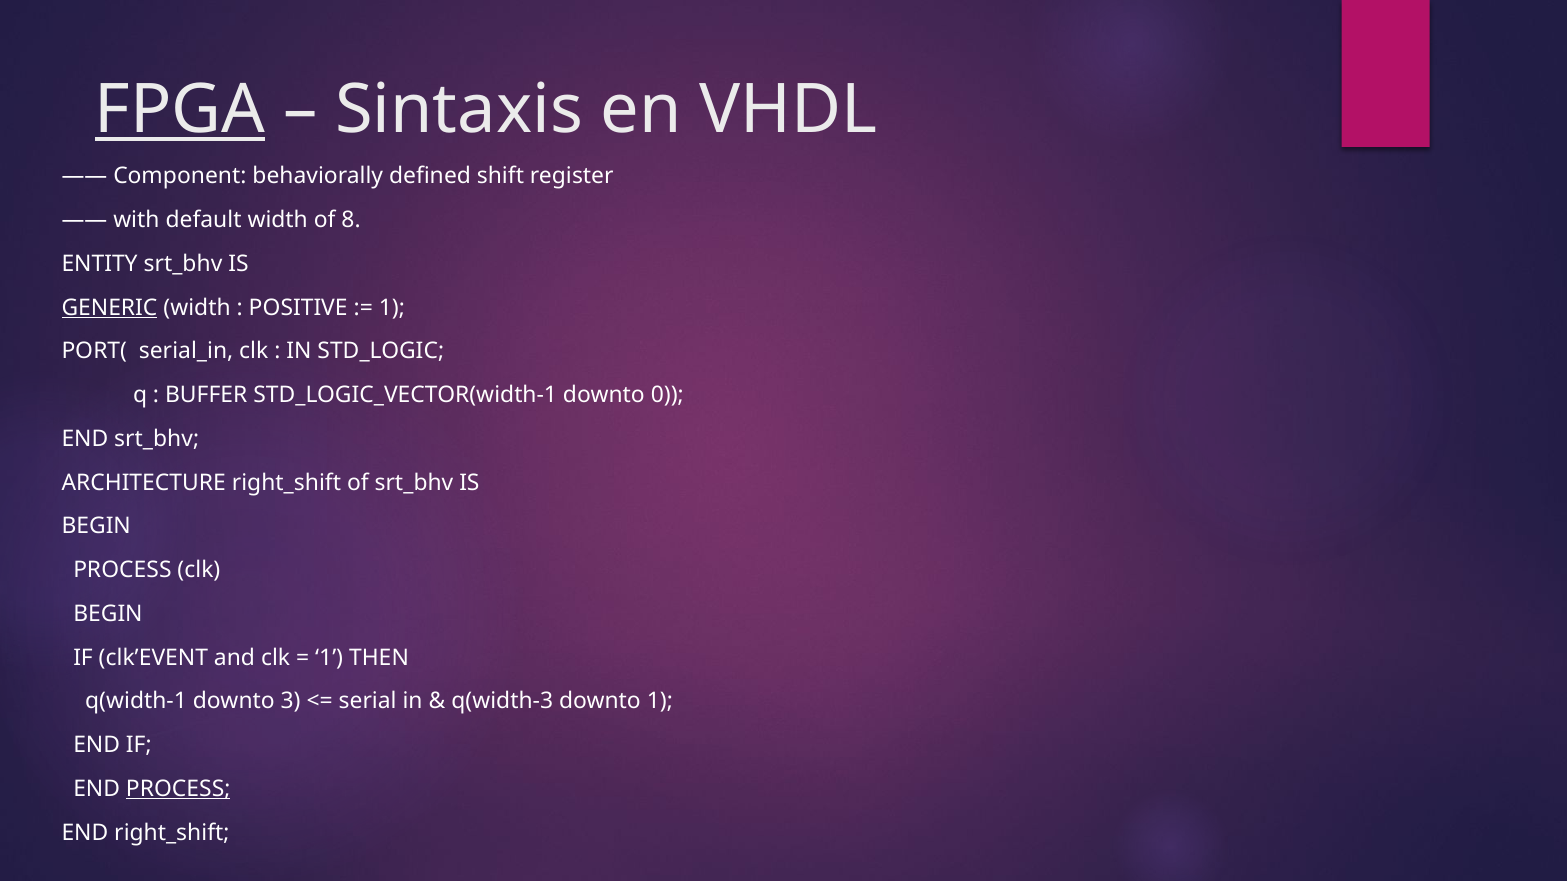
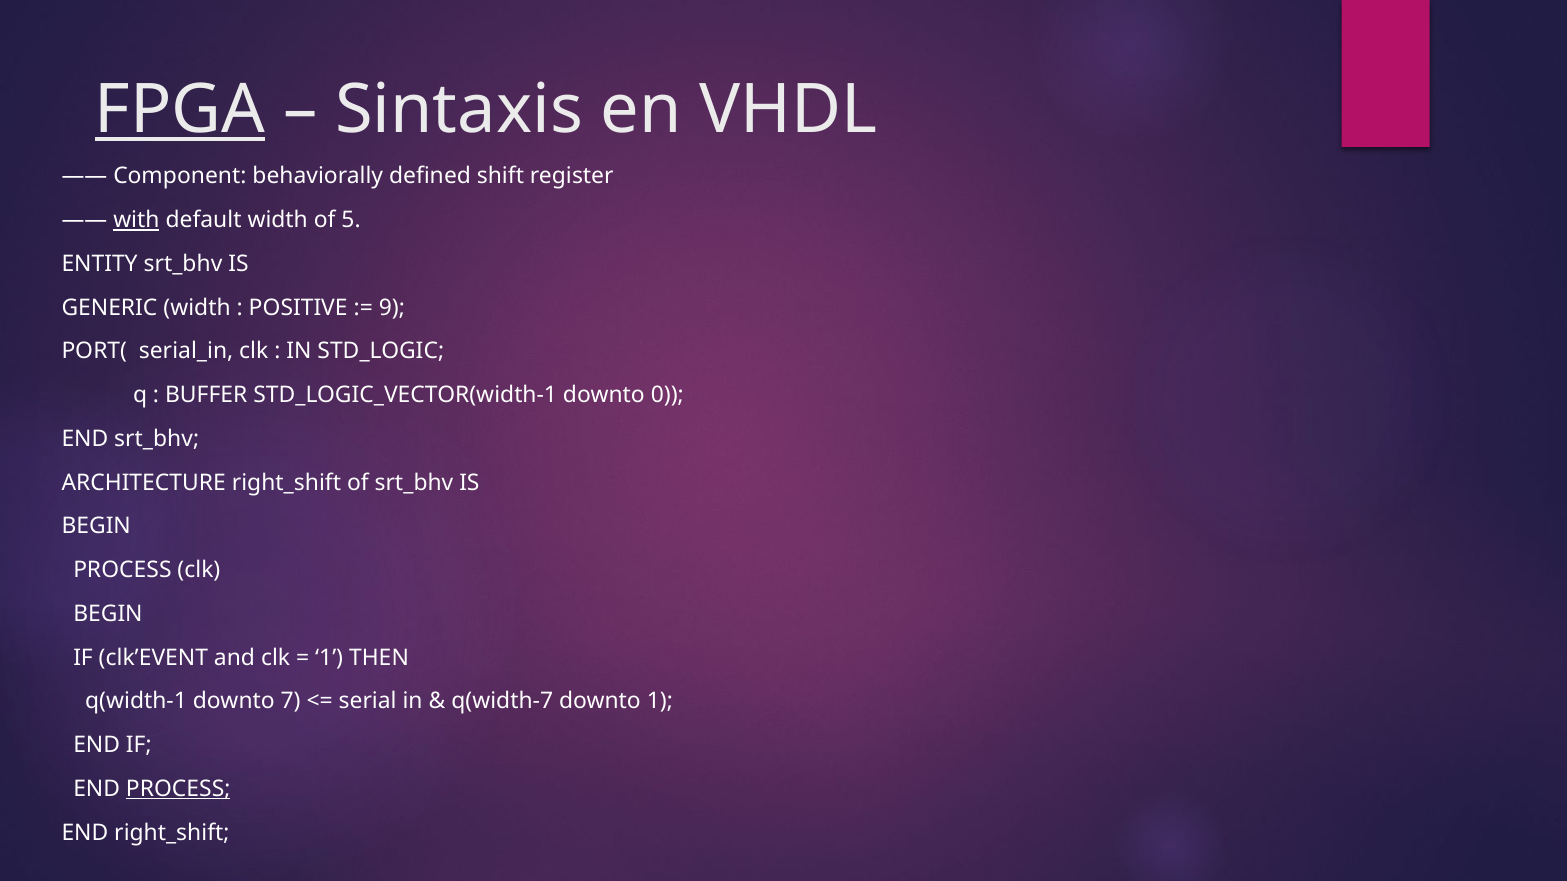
with underline: none -> present
8: 8 -> 5
GENERIC underline: present -> none
1 at (392, 308): 1 -> 9
3: 3 -> 7
q(width-3: q(width-3 -> q(width-7
